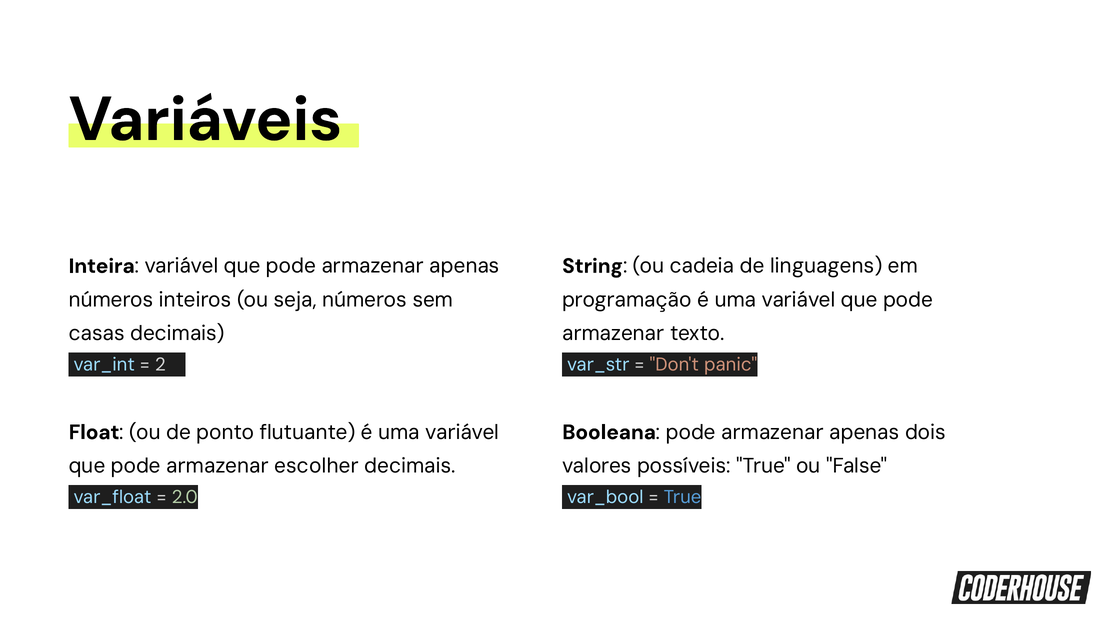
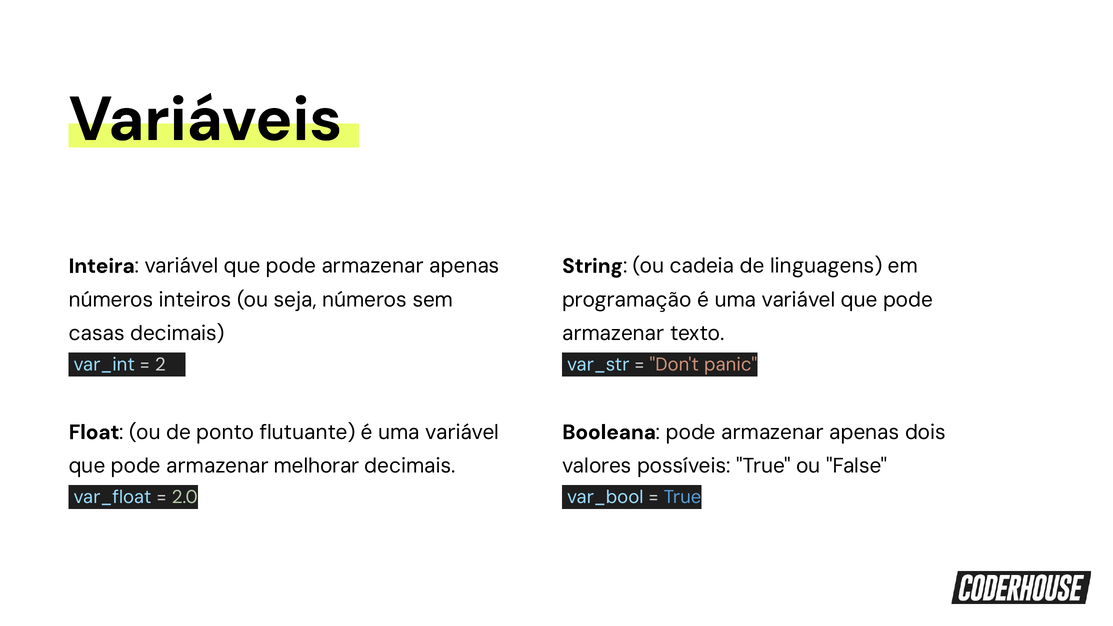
escolher: escolher -> melhorar
